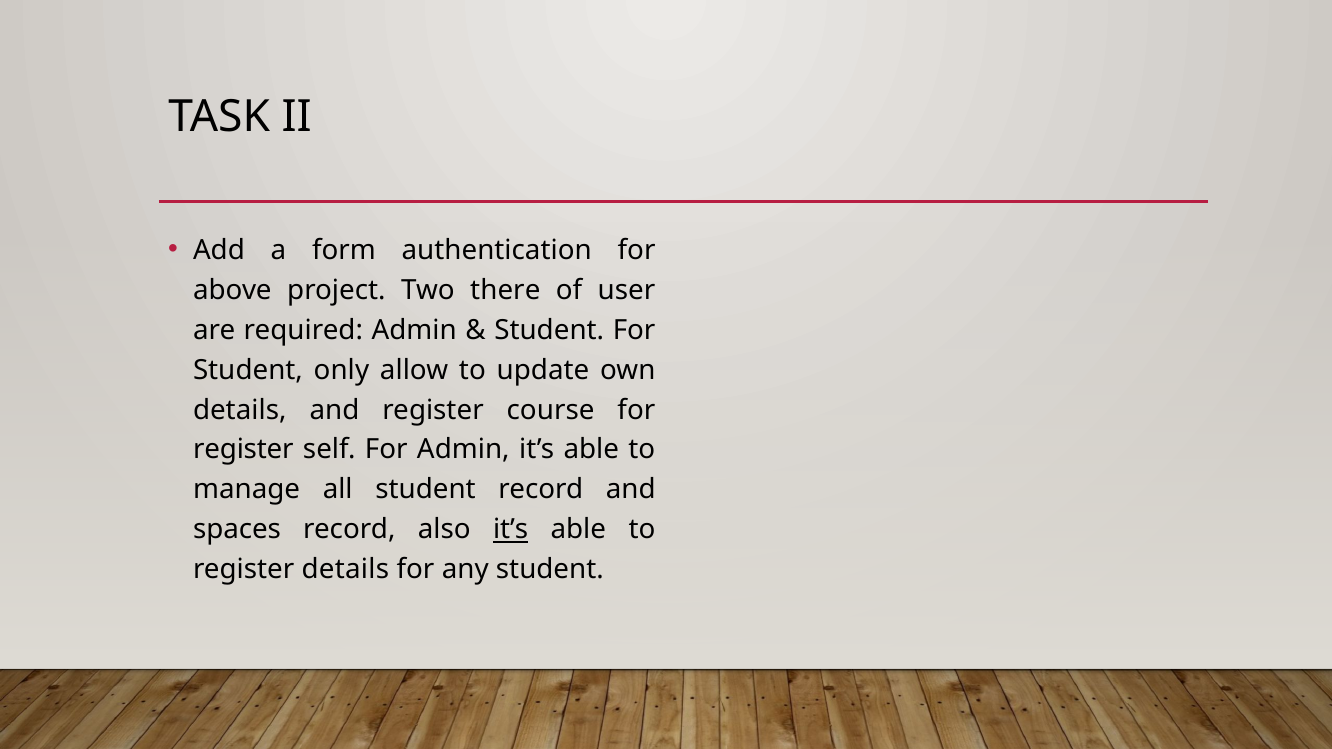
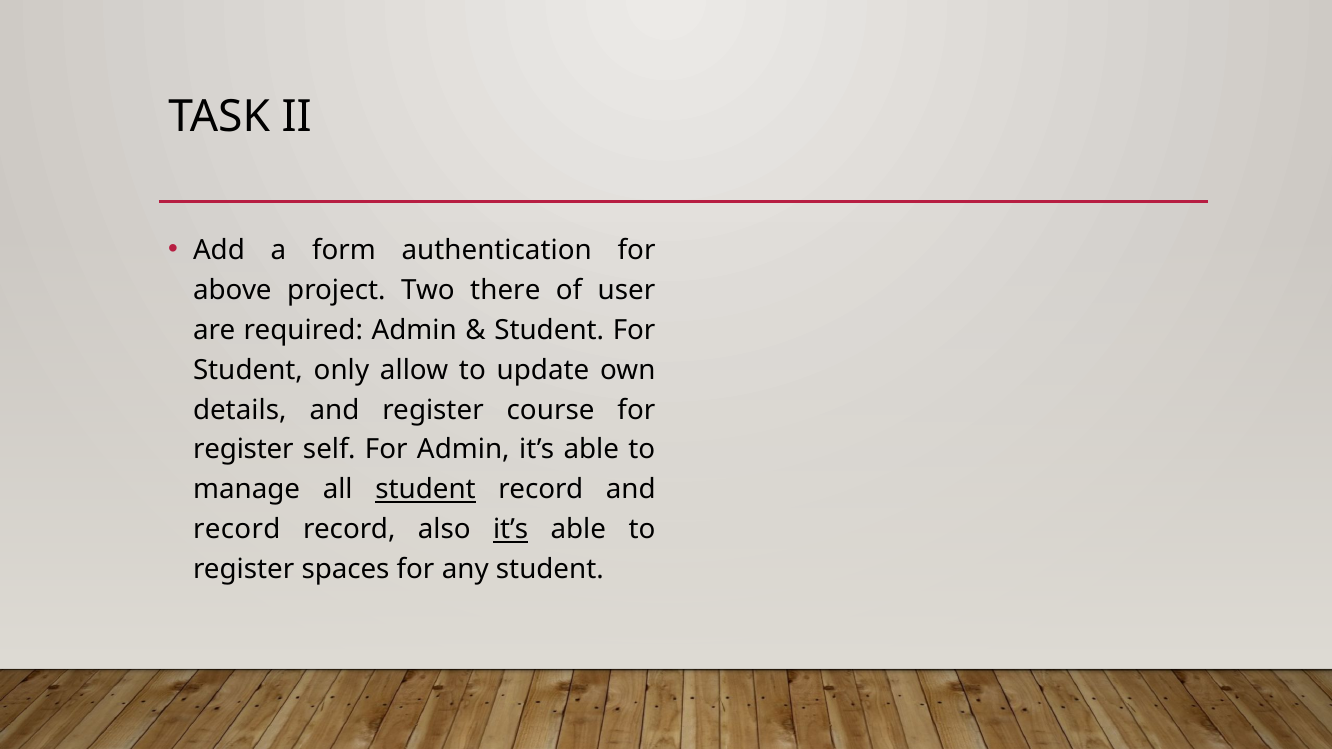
student at (426, 490) underline: none -> present
spaces at (237, 530): spaces -> record
register details: details -> spaces
